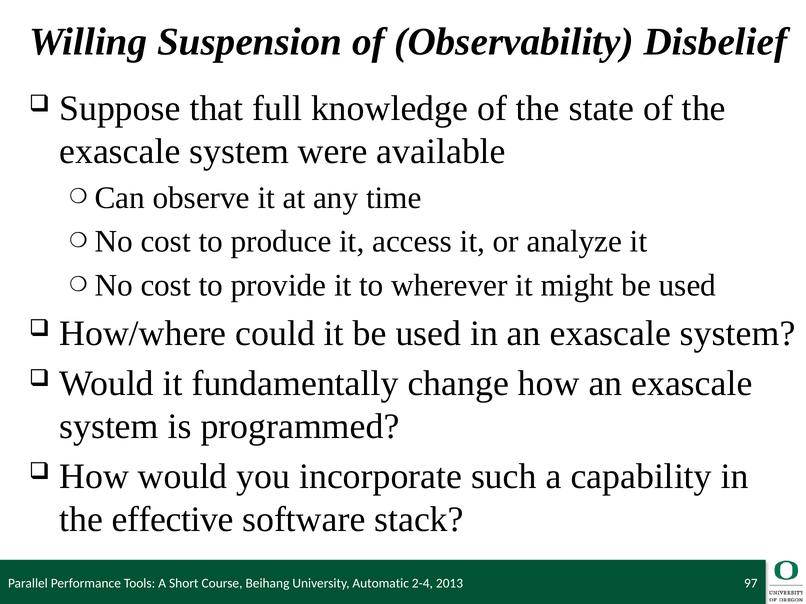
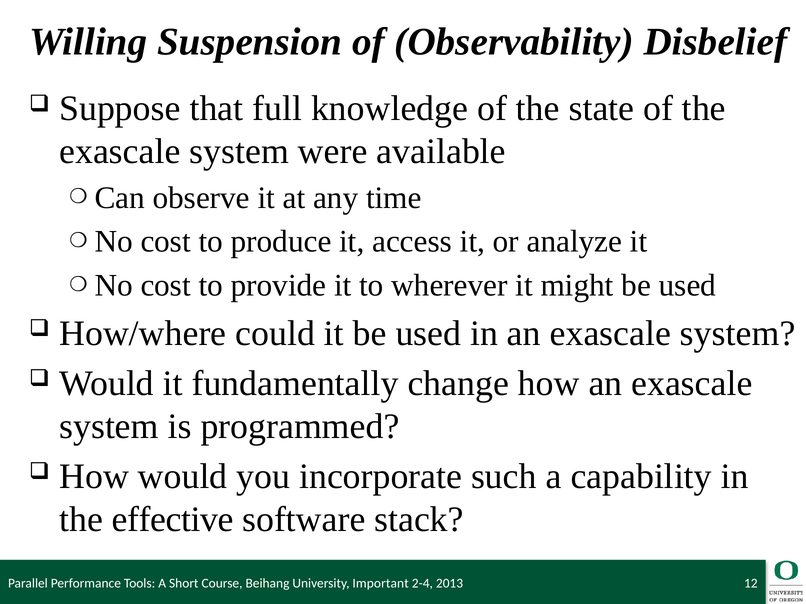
Automatic: Automatic -> Important
97: 97 -> 12
